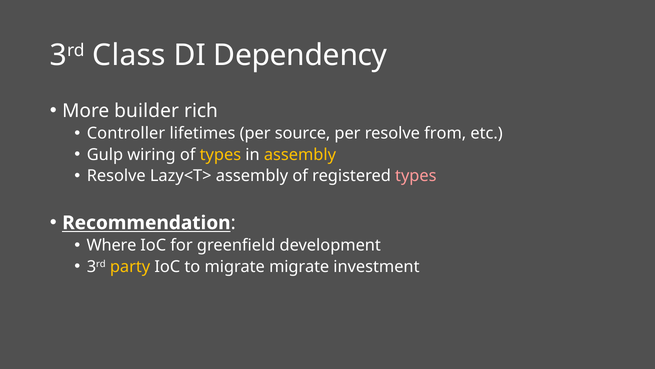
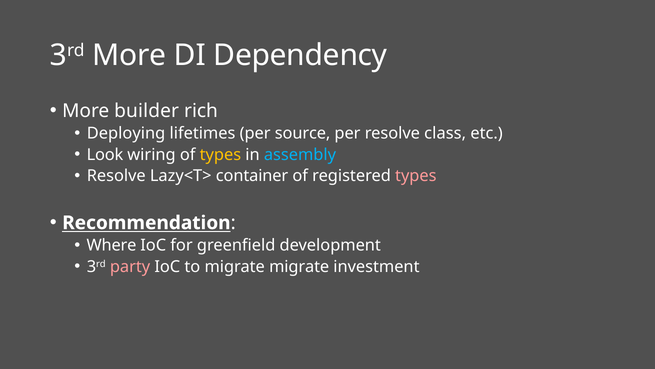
3rd Class: Class -> More
Controller: Controller -> Deploying
from: from -> class
Gulp: Gulp -> Look
assembly at (300, 154) colour: yellow -> light blue
Lazy<T> assembly: assembly -> container
party colour: yellow -> pink
